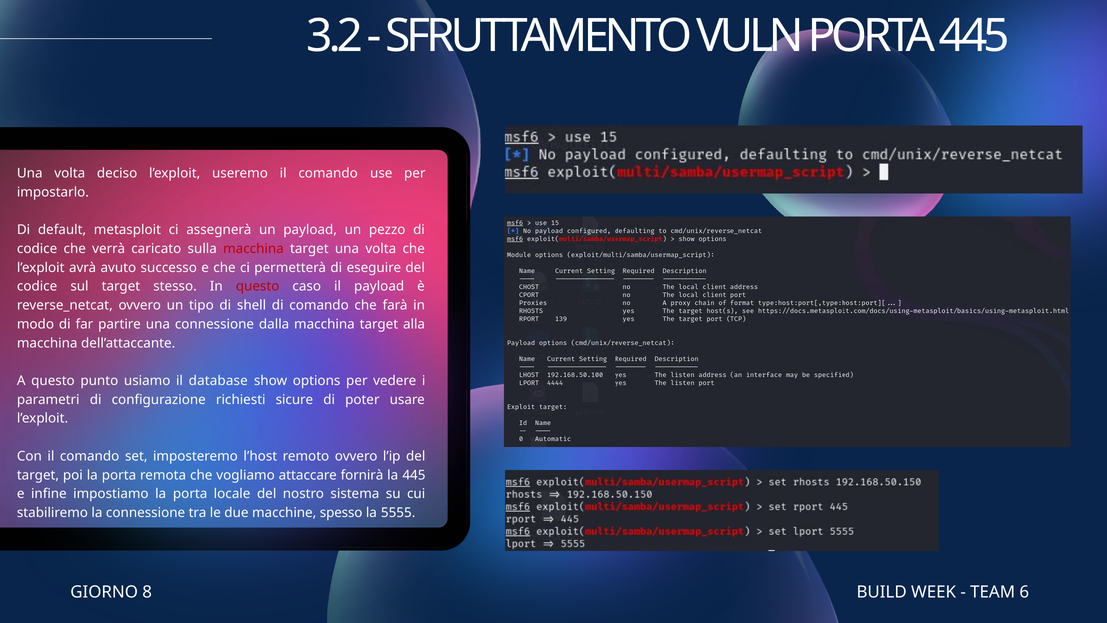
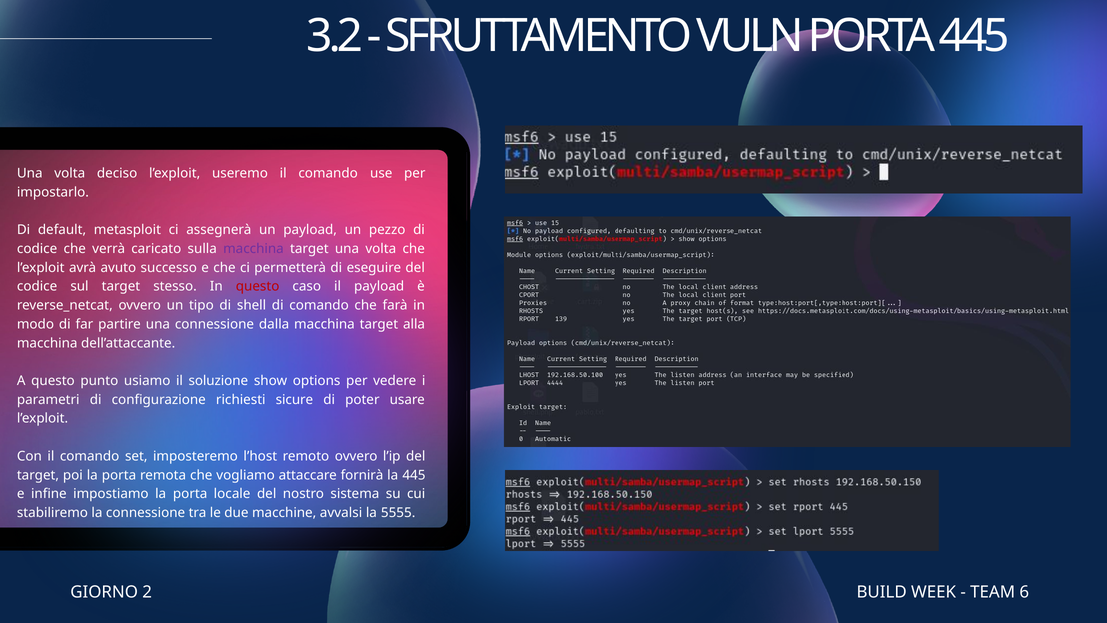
macchina at (253, 249) colour: red -> purple
database: database -> soluzione
spesso: spesso -> avvalsi
8: 8 -> 2
